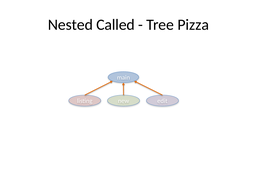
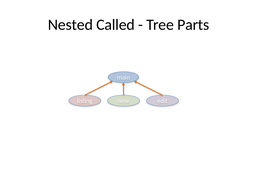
Pizza: Pizza -> Parts
